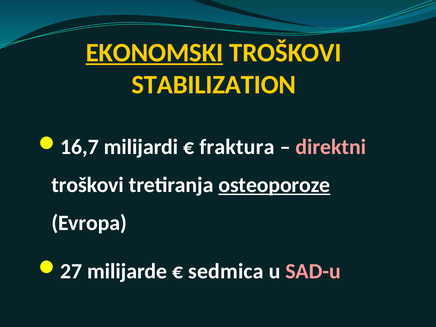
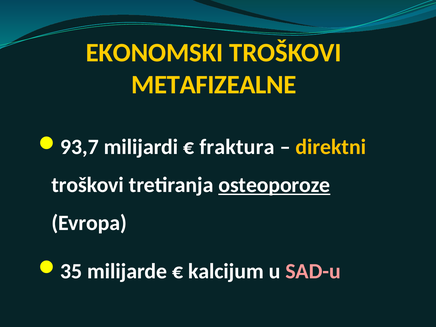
EKONOMSKI underline: present -> none
STABILIZATION: STABILIZATION -> METAFIZEALNE
16,7: 16,7 -> 93,7
direktni colour: pink -> yellow
27: 27 -> 35
sedmica: sedmica -> kalcijum
